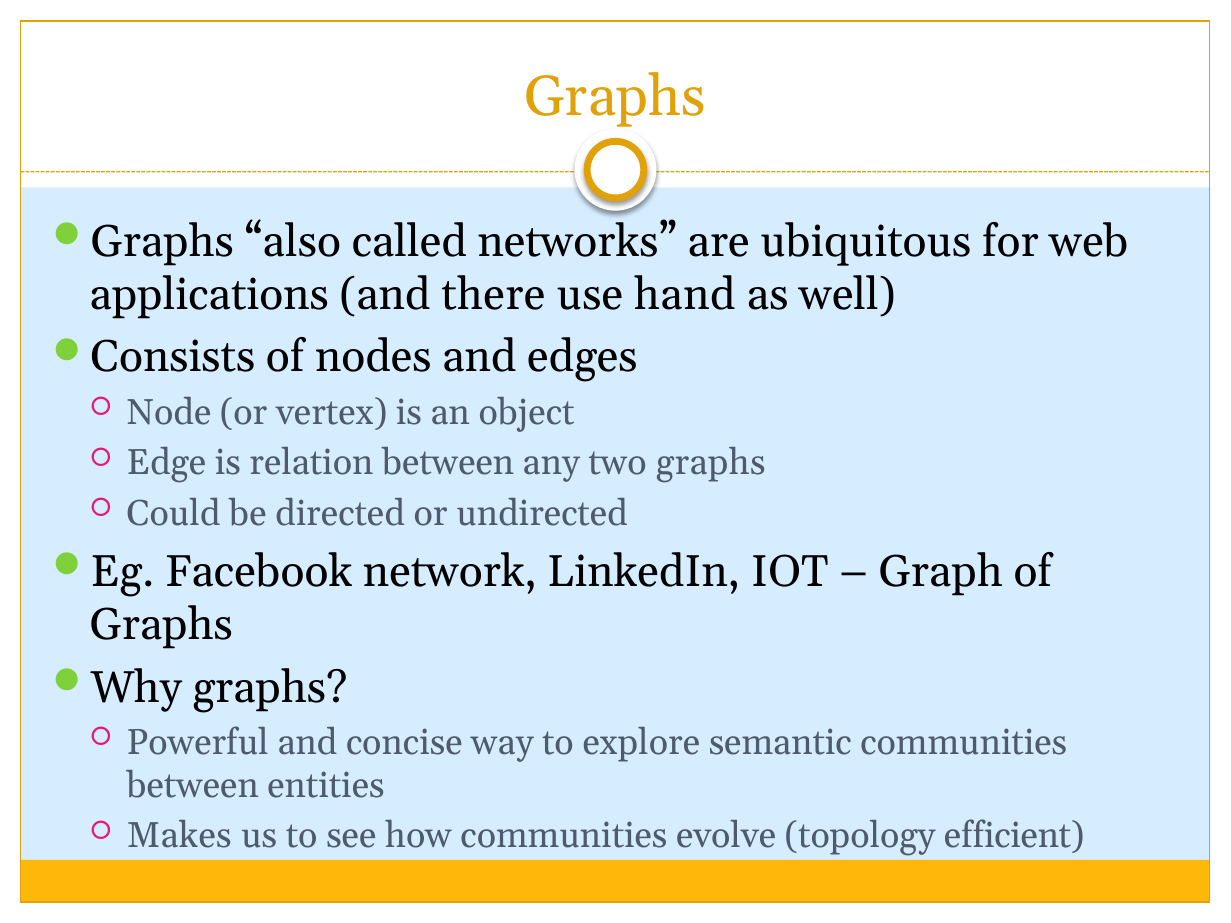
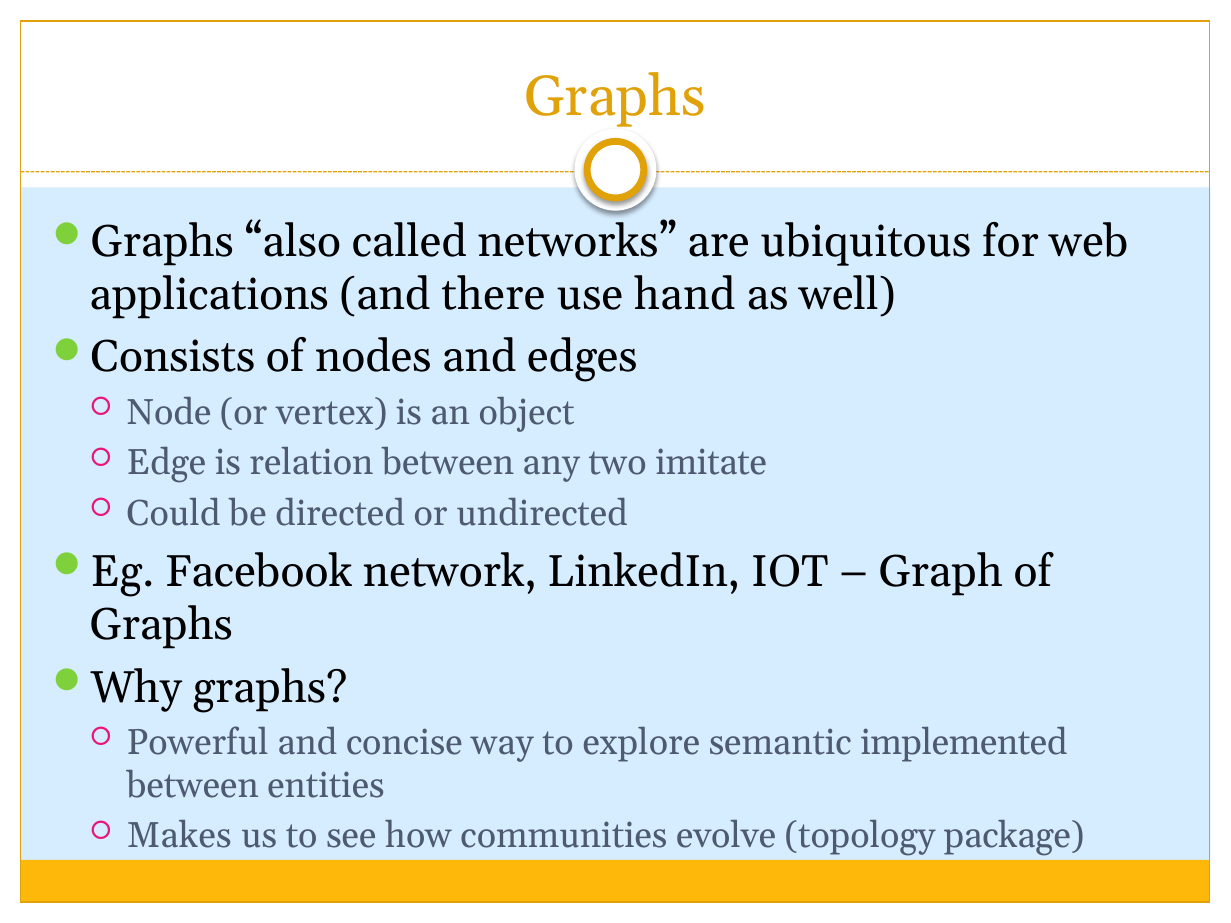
two graphs: graphs -> imitate
semantic communities: communities -> implemented
efficient: efficient -> package
